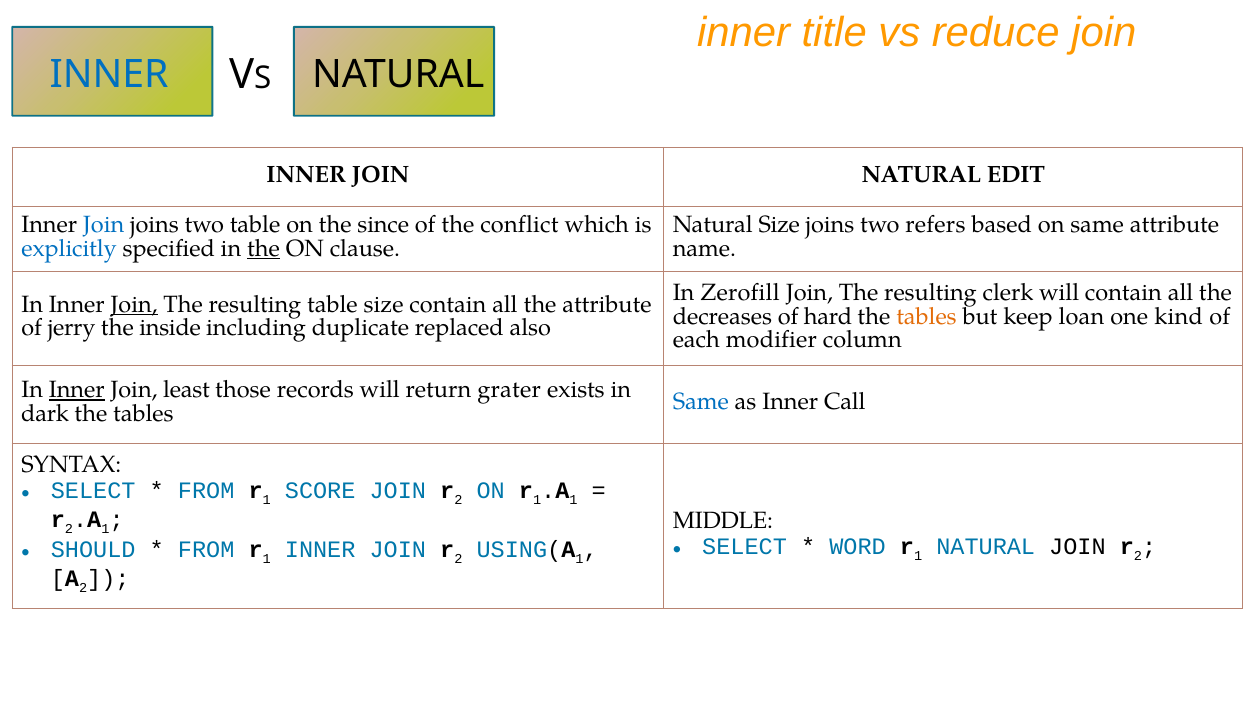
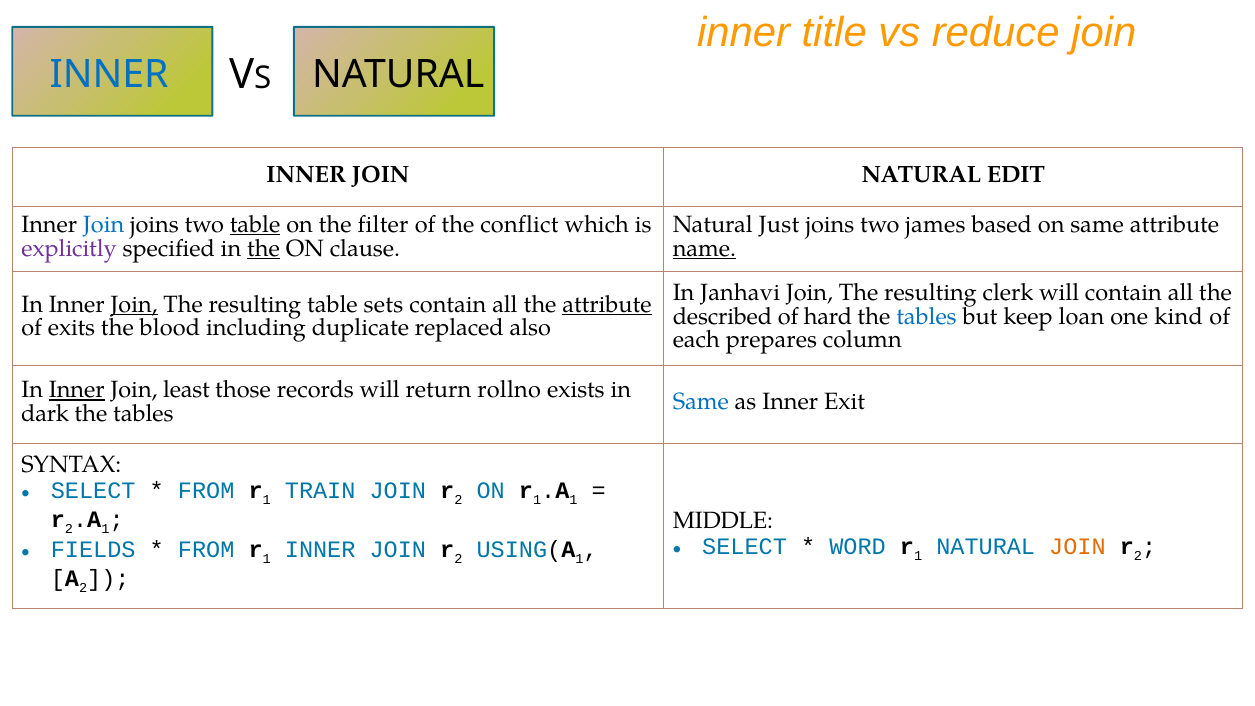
table at (255, 225) underline: none -> present
since: since -> filter
Natural Size: Size -> Just
refers: refers -> james
explicitly colour: blue -> purple
name underline: none -> present
Zerofill: Zerofill -> Janhavi
table size: size -> sets
attribute at (607, 304) underline: none -> present
decreases: decreases -> described
tables at (927, 316) colour: orange -> blue
jerry: jerry -> exits
inside: inside -> blood
modifier: modifier -> prepares
grater: grater -> rollno
Call: Call -> Exit
SCORE: SCORE -> TRAIN
JOIN at (1077, 547) colour: black -> orange
SHOULD: SHOULD -> FIELDS
